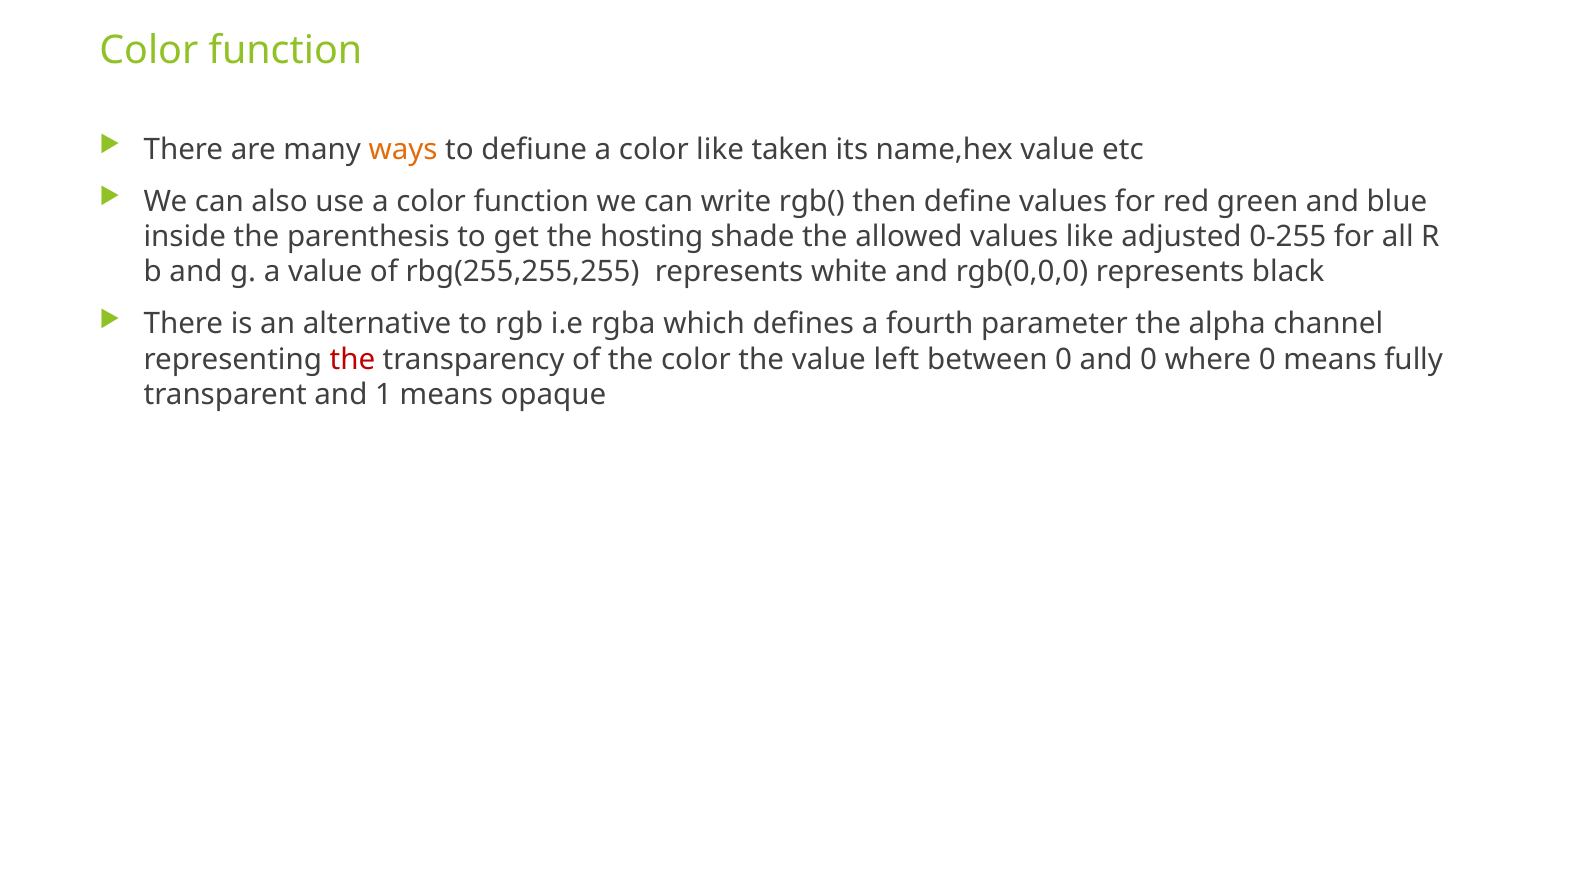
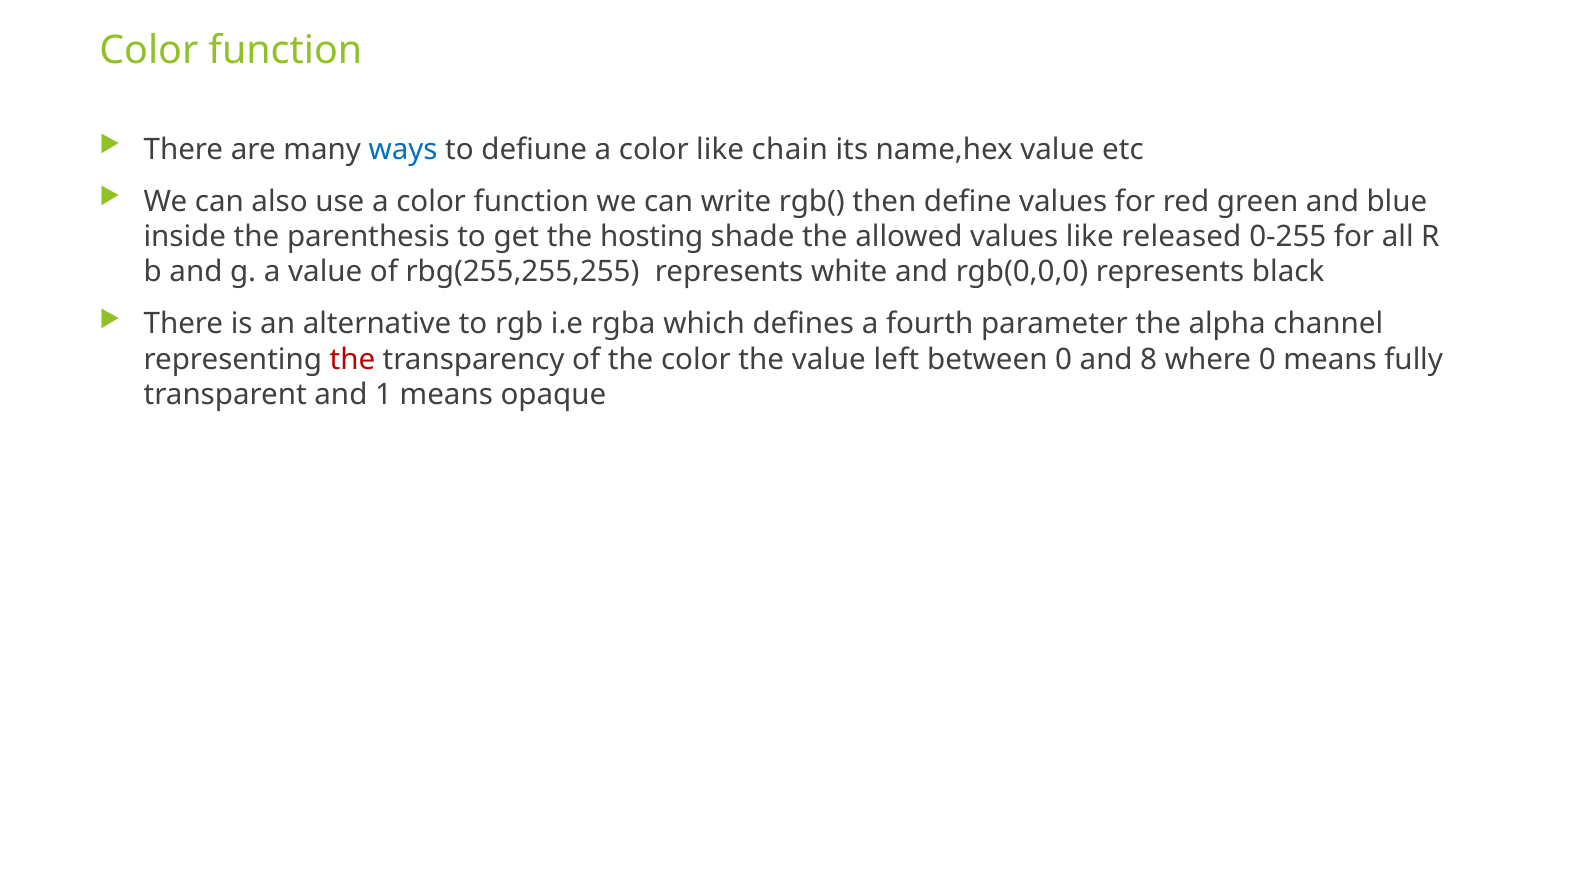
ways colour: orange -> blue
taken: taken -> chain
adjusted: adjusted -> released
and 0: 0 -> 8
